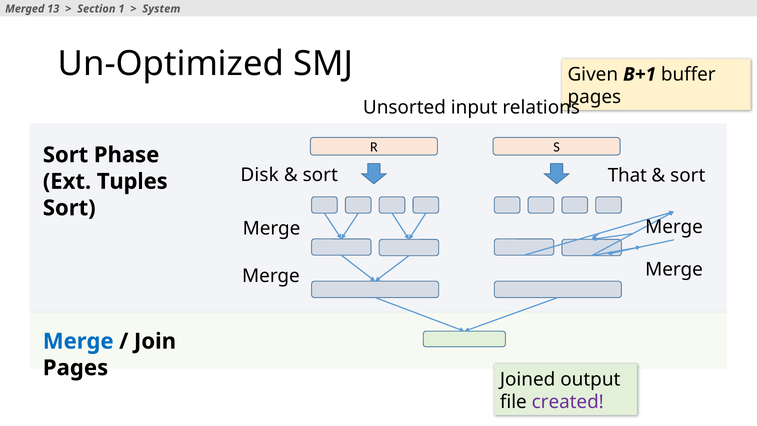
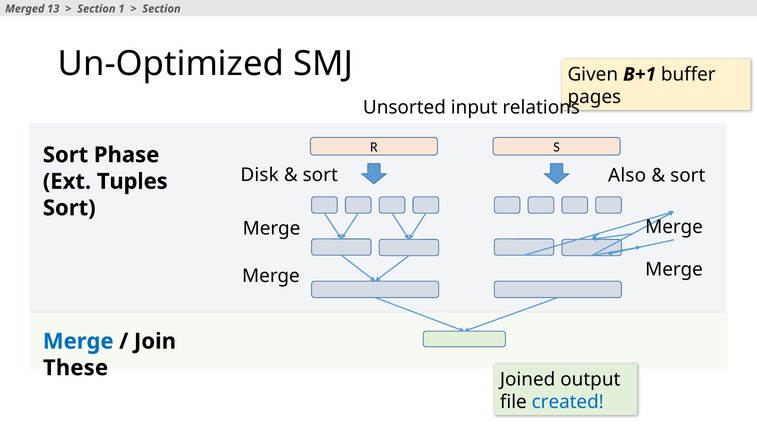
System at (161, 9): System -> Section
That: That -> Also
Pages at (76, 368): Pages -> These
created colour: purple -> blue
